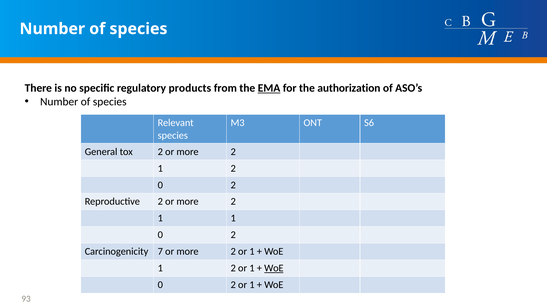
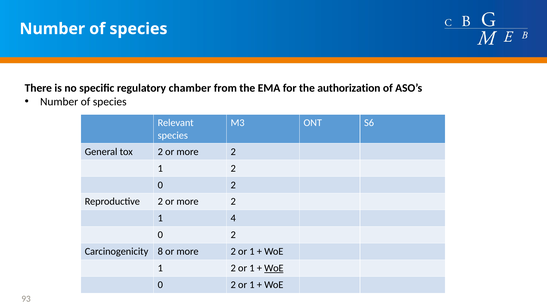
products: products -> chamber
EMA underline: present -> none
1 1: 1 -> 4
7: 7 -> 8
